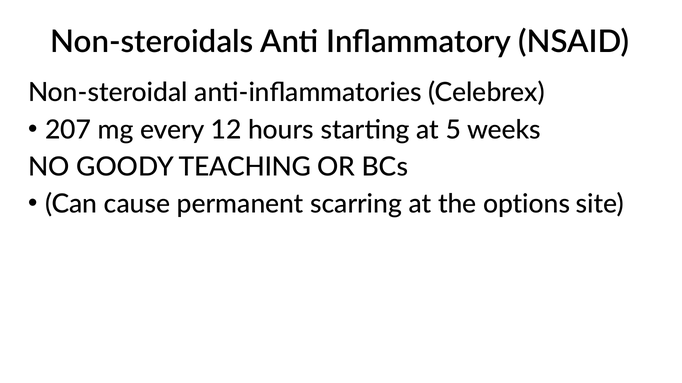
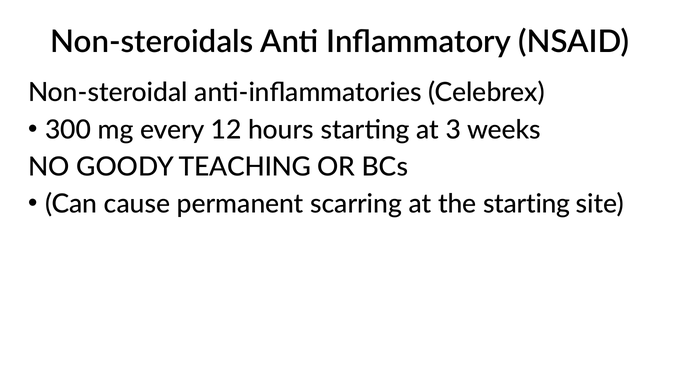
207: 207 -> 300
5: 5 -> 3
the options: options -> starting
